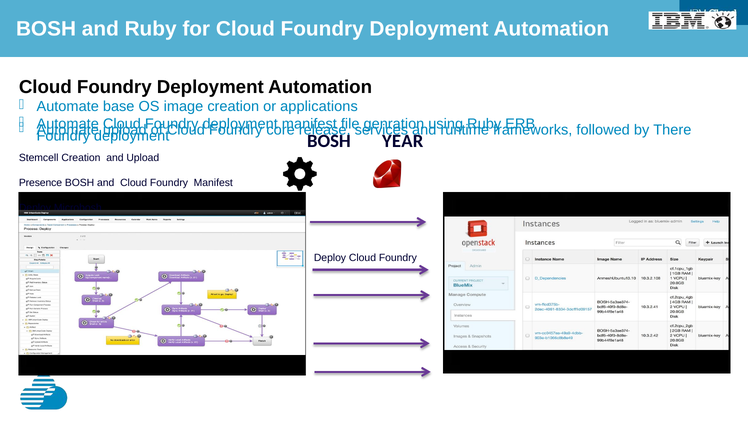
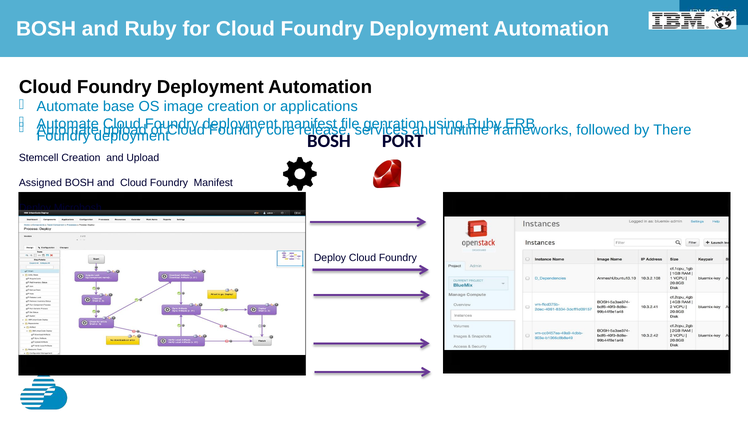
YEAR: YEAR -> PORT
Presence: Presence -> Assigned
